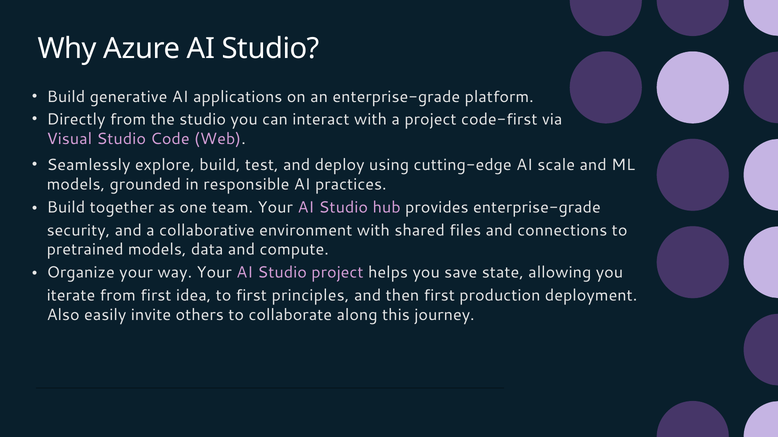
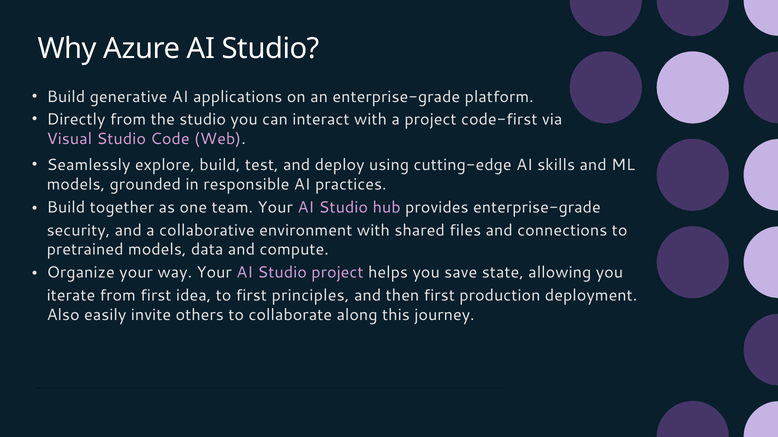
scale: scale -> skills
